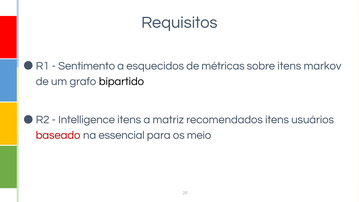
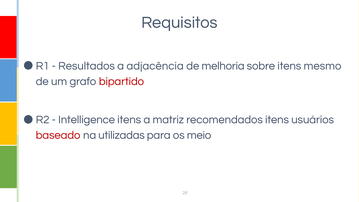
Sentimento: Sentimento -> Resultados
esquecidos: esquecidos -> adjacência
métricas: métricas -> melhoria
markov: markov -> mesmo
bipartido colour: black -> red
essencial: essencial -> utilizadas
